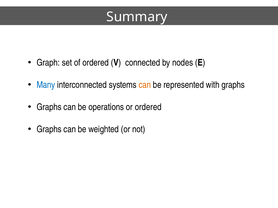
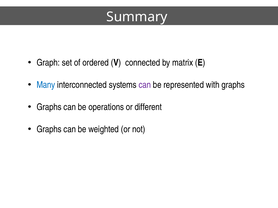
nodes: nodes -> matrix
can at (145, 85) colour: orange -> purple
or ordered: ordered -> different
